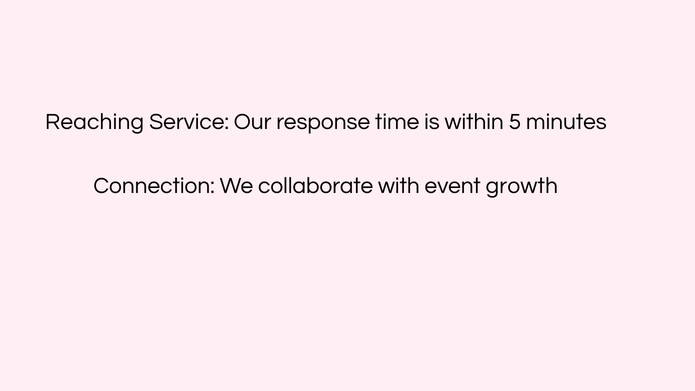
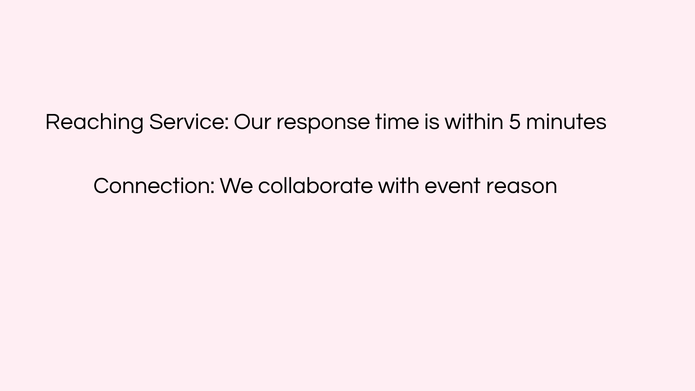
growth: growth -> reason
